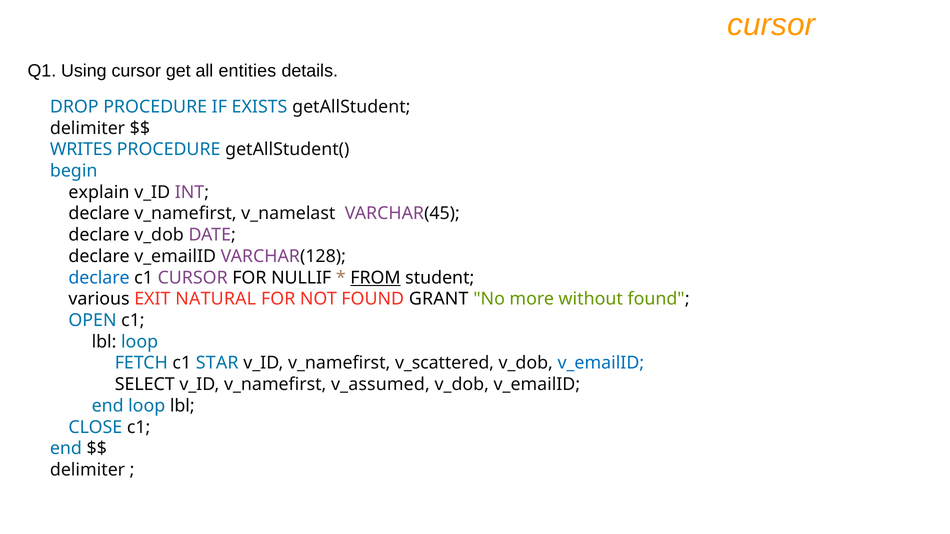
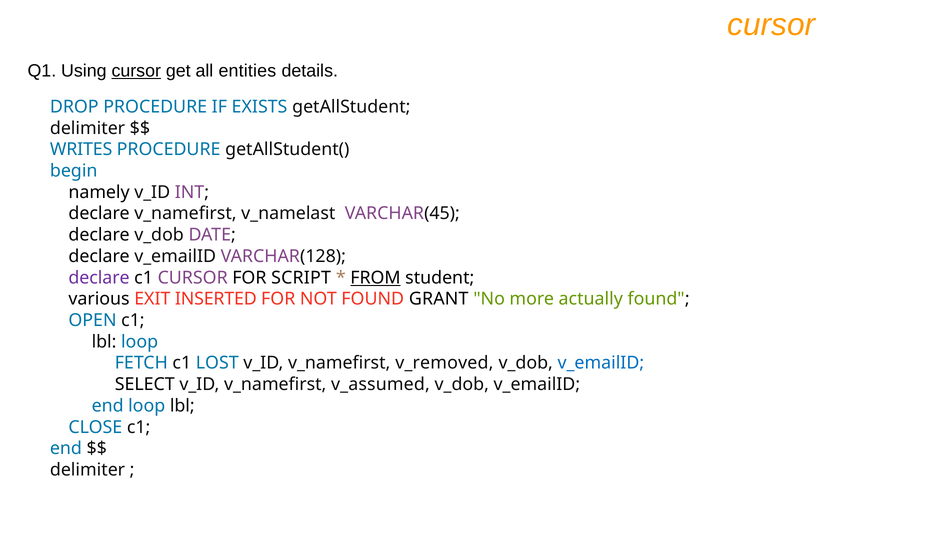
cursor at (136, 71) underline: none -> present
explain: explain -> namely
declare at (99, 278) colour: blue -> purple
NULLIF: NULLIF -> SCRIPT
NATURAL: NATURAL -> INSERTED
without: without -> actually
STAR: STAR -> LOST
v_scattered: v_scattered -> v_removed
